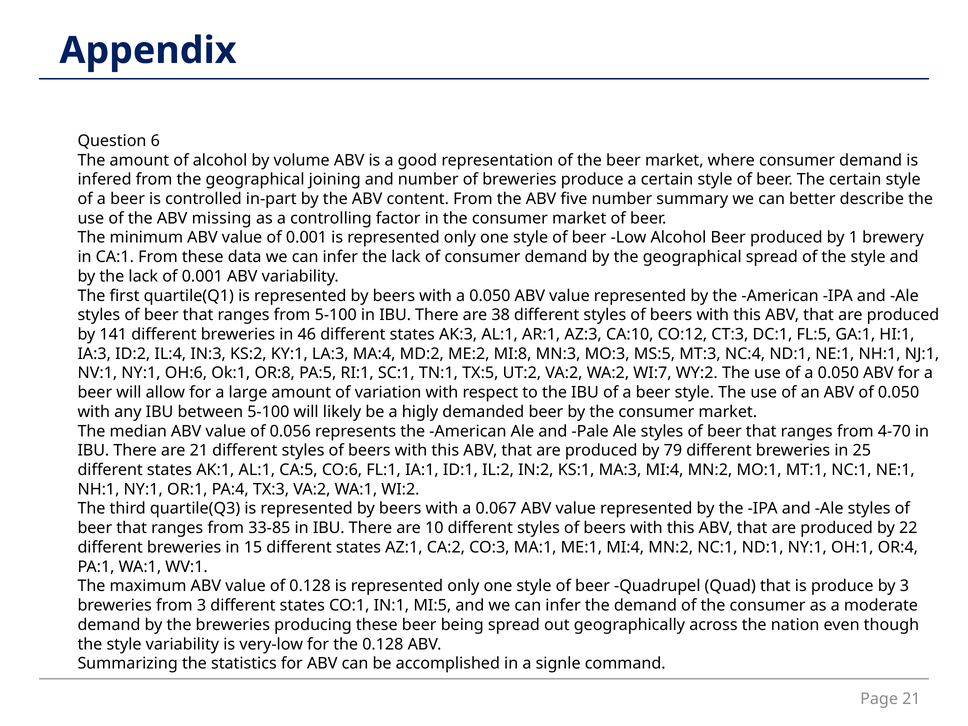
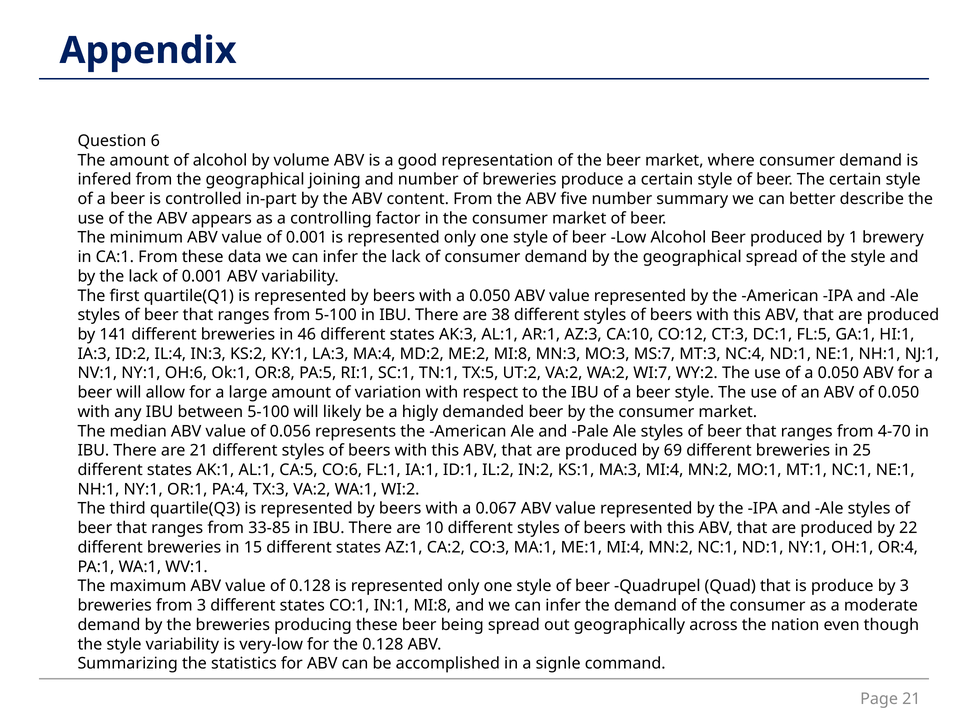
missing: missing -> appears
MS:5: MS:5 -> MS:7
79: 79 -> 69
IN:1 MI:5: MI:5 -> MI:8
